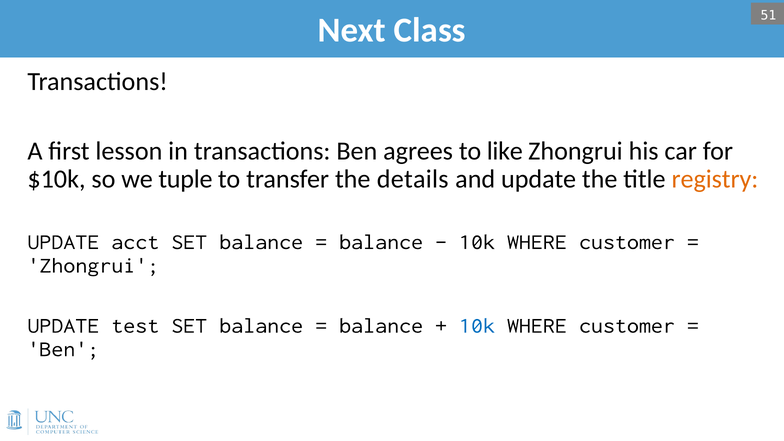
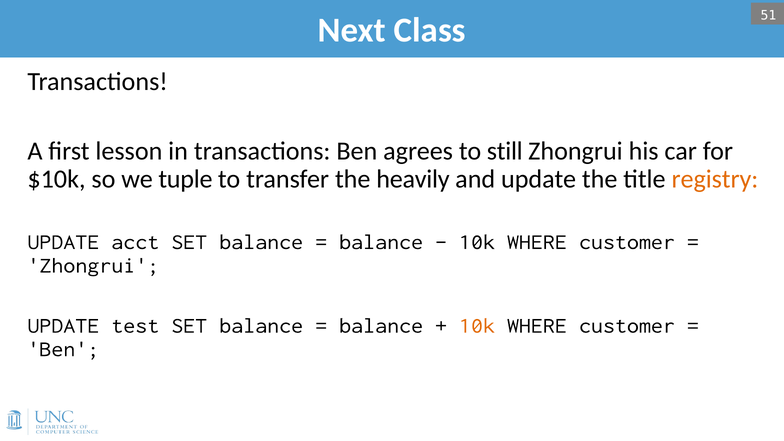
like: like -> still
details: details -> heavily
10k at (477, 325) colour: blue -> orange
